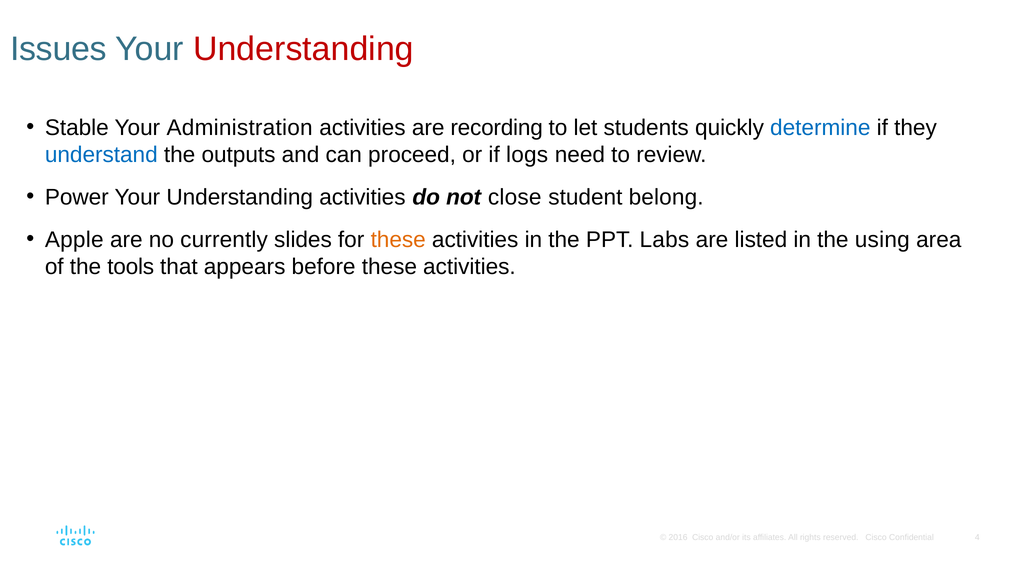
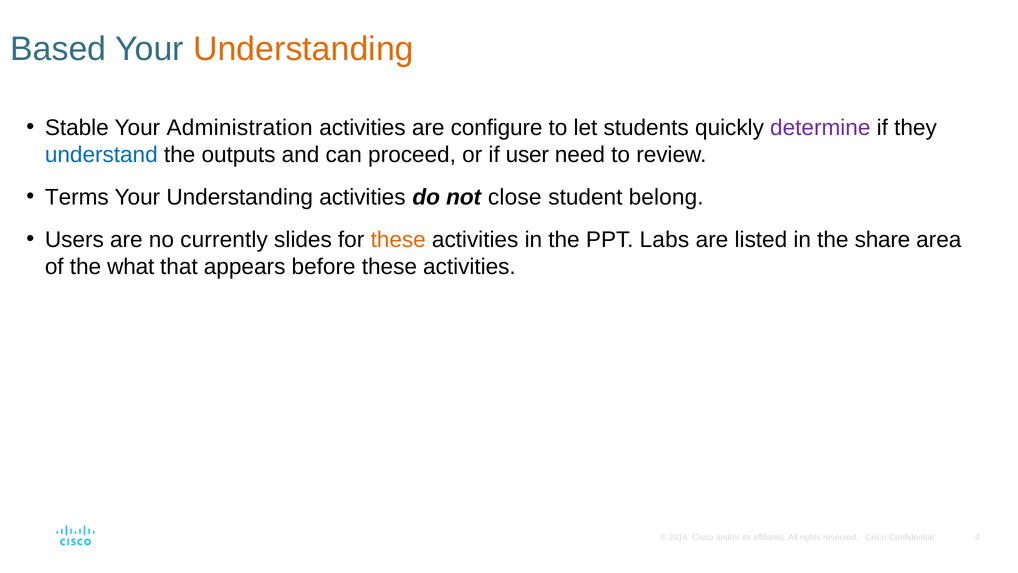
Issues: Issues -> Based
Understanding at (303, 49) colour: red -> orange
recording: recording -> configure
determine colour: blue -> purple
logs: logs -> user
Power: Power -> Terms
Apple: Apple -> Users
using: using -> share
tools: tools -> what
